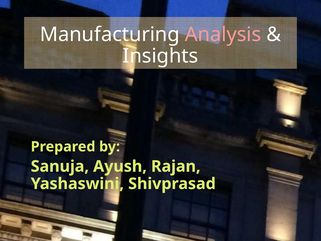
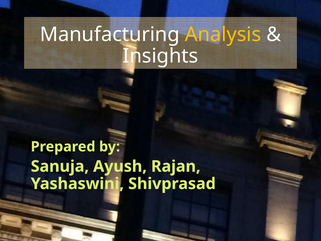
Analysis colour: pink -> yellow
